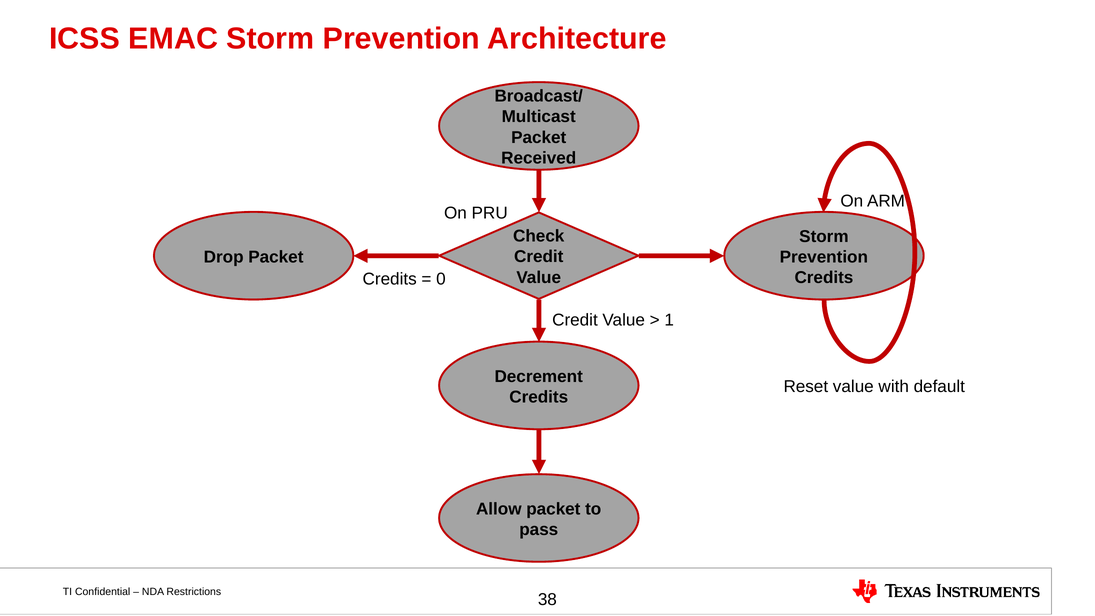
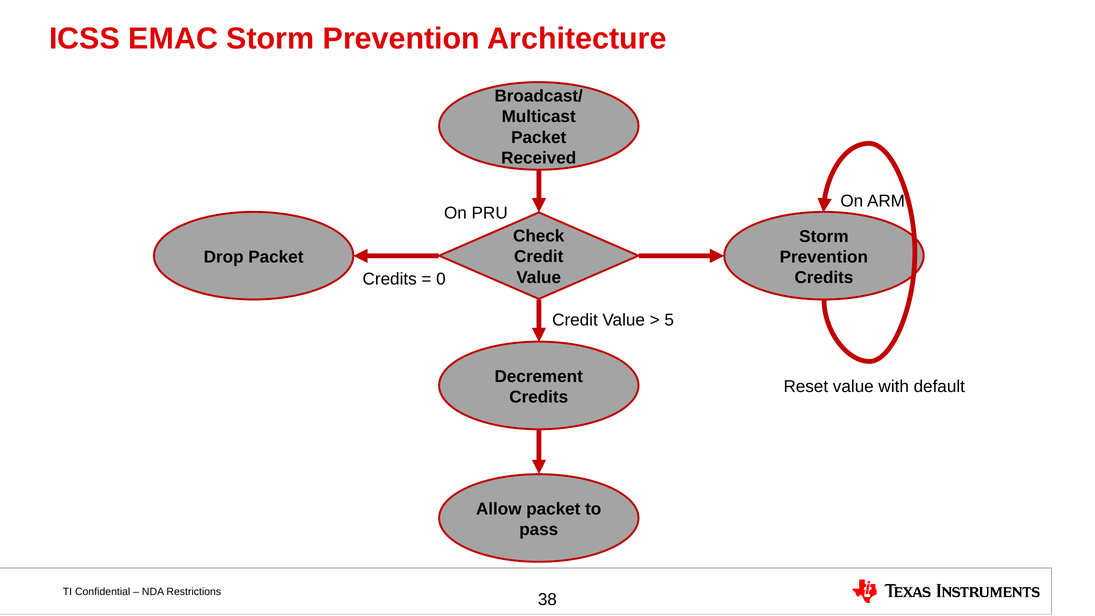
1: 1 -> 5
